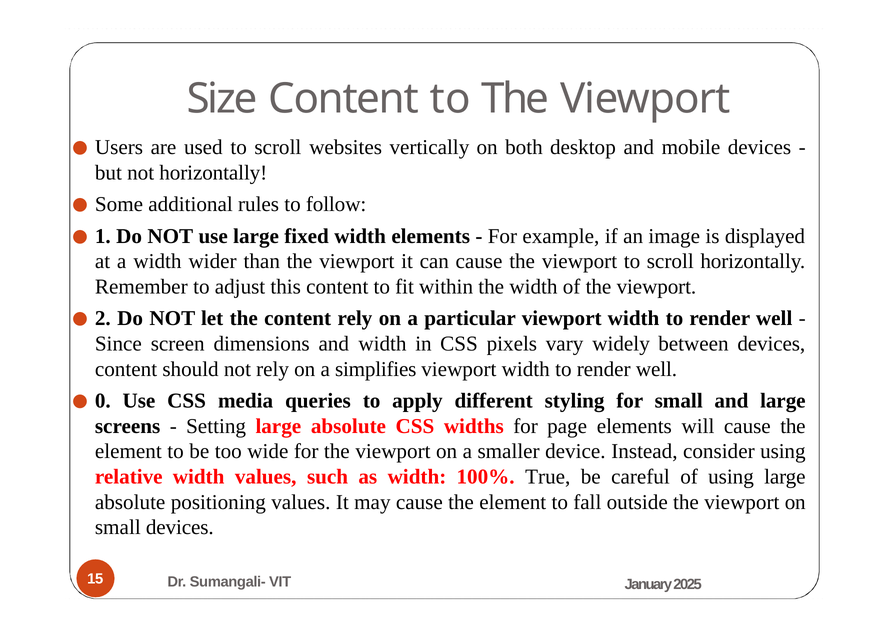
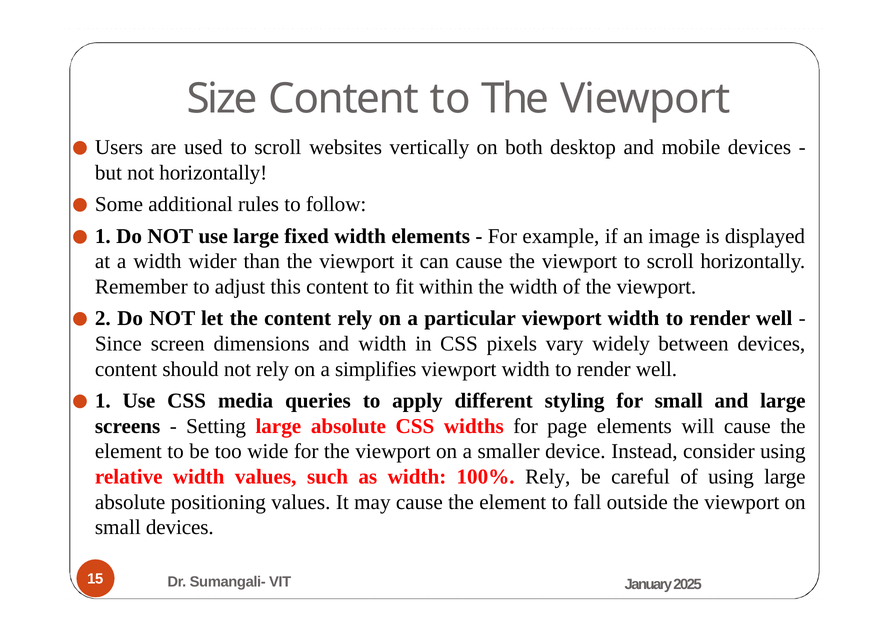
0 at (103, 401): 0 -> 1
100% True: True -> Rely
